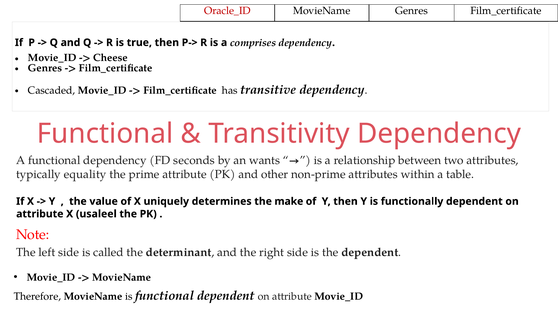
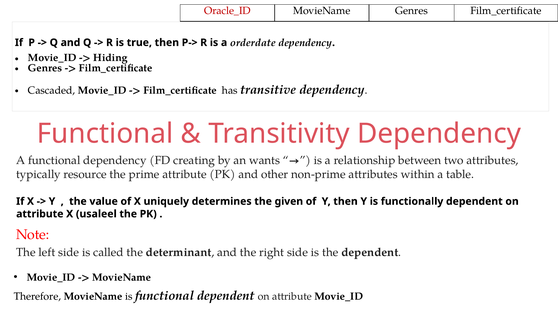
comprises: comprises -> orderdate
Cheese: Cheese -> Hiding
seconds: seconds -> creating
equality: equality -> resource
make: make -> given
